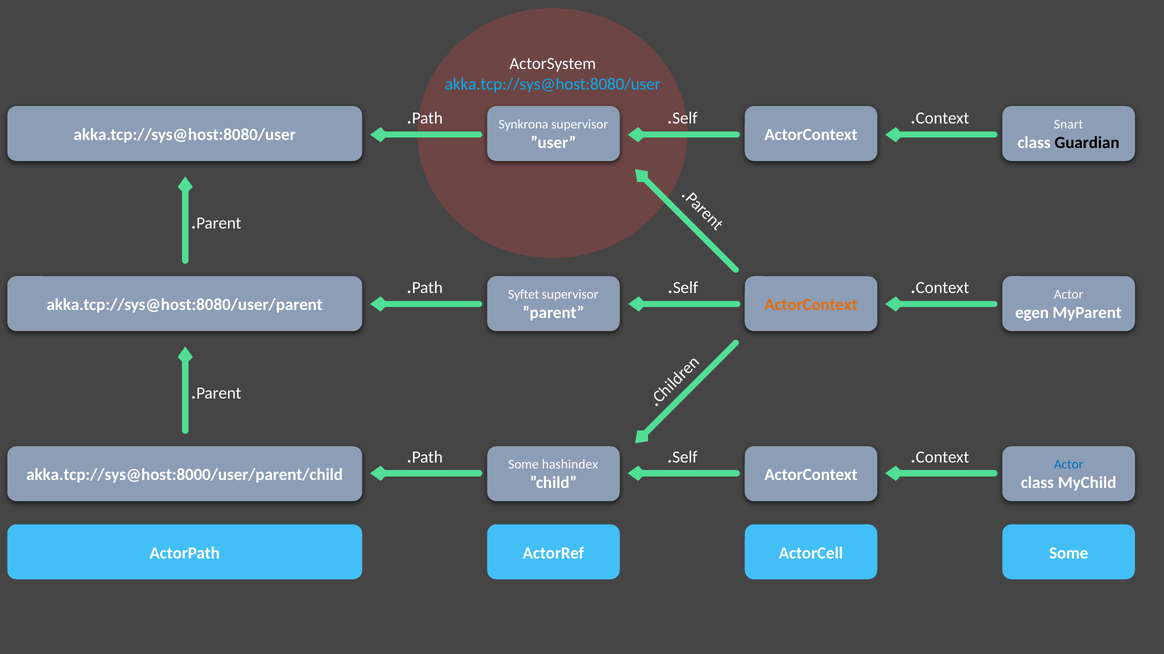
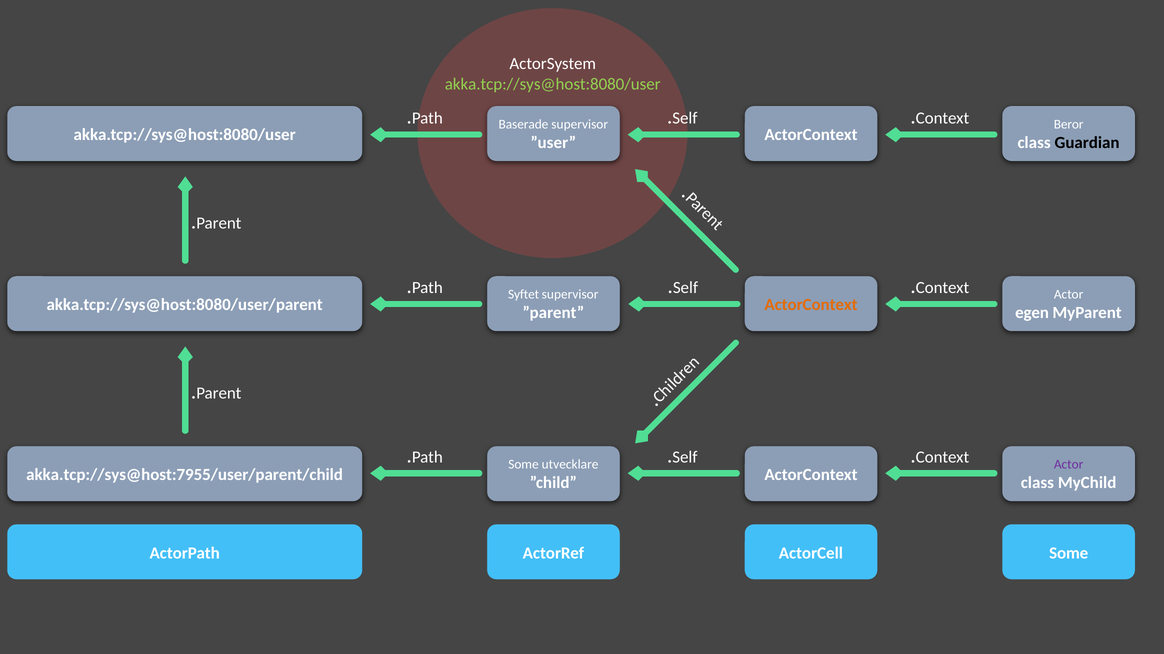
akka.tcp://sys@host:8080/user at (553, 84) colour: light blue -> light green
Synkrona: Synkrona -> Baserade
Snart: Snart -> Beror
hashindex: hashindex -> utvecklare
Actor at (1069, 465) colour: blue -> purple
akka.tcp://sys@host:8000/user/parent/child: akka.tcp://sys@host:8000/user/parent/child -> akka.tcp://sys@host:7955/user/parent/child
